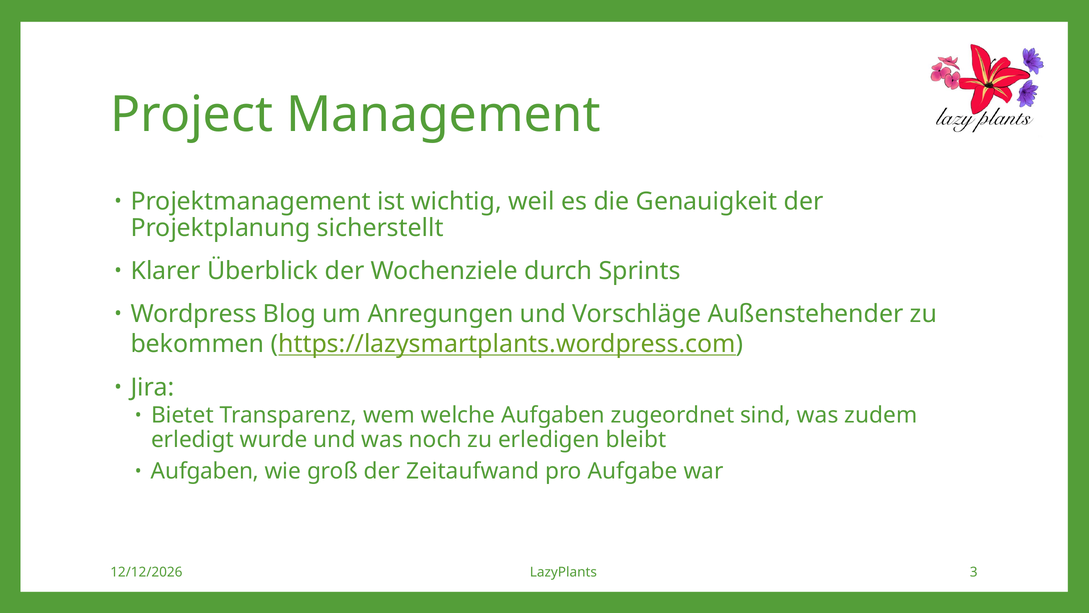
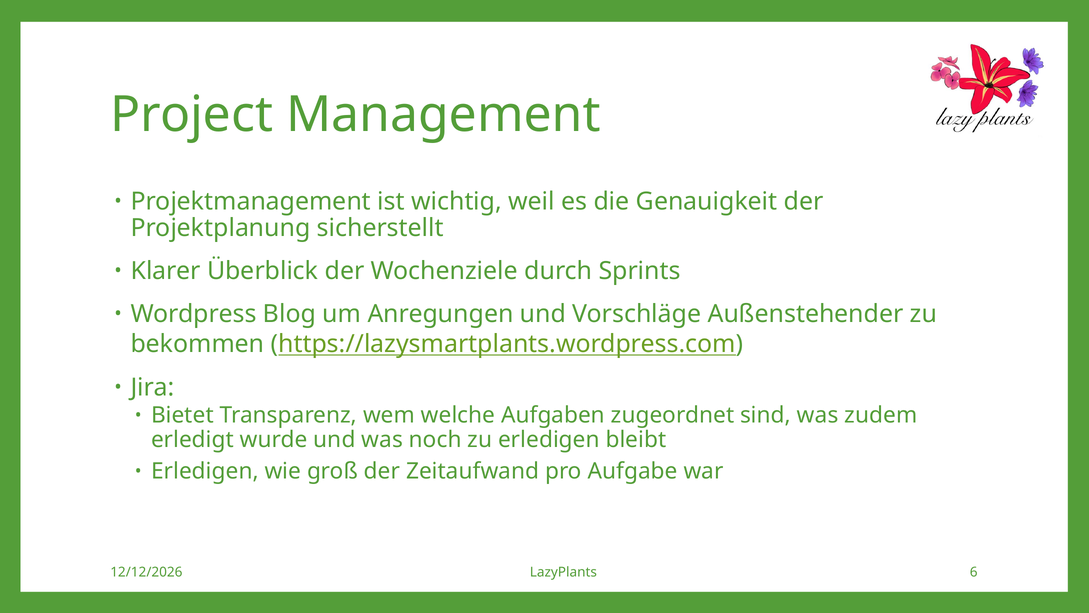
Aufgaben at (205, 471): Aufgaben -> Erledigen
3: 3 -> 6
